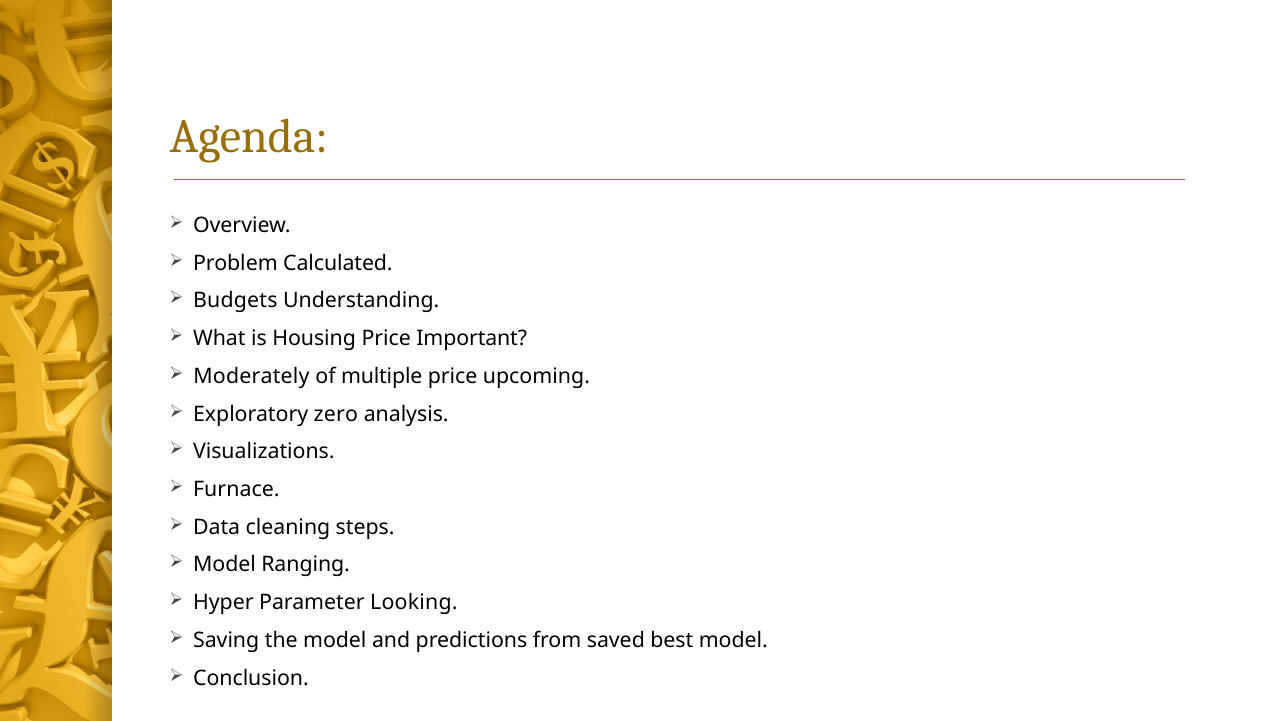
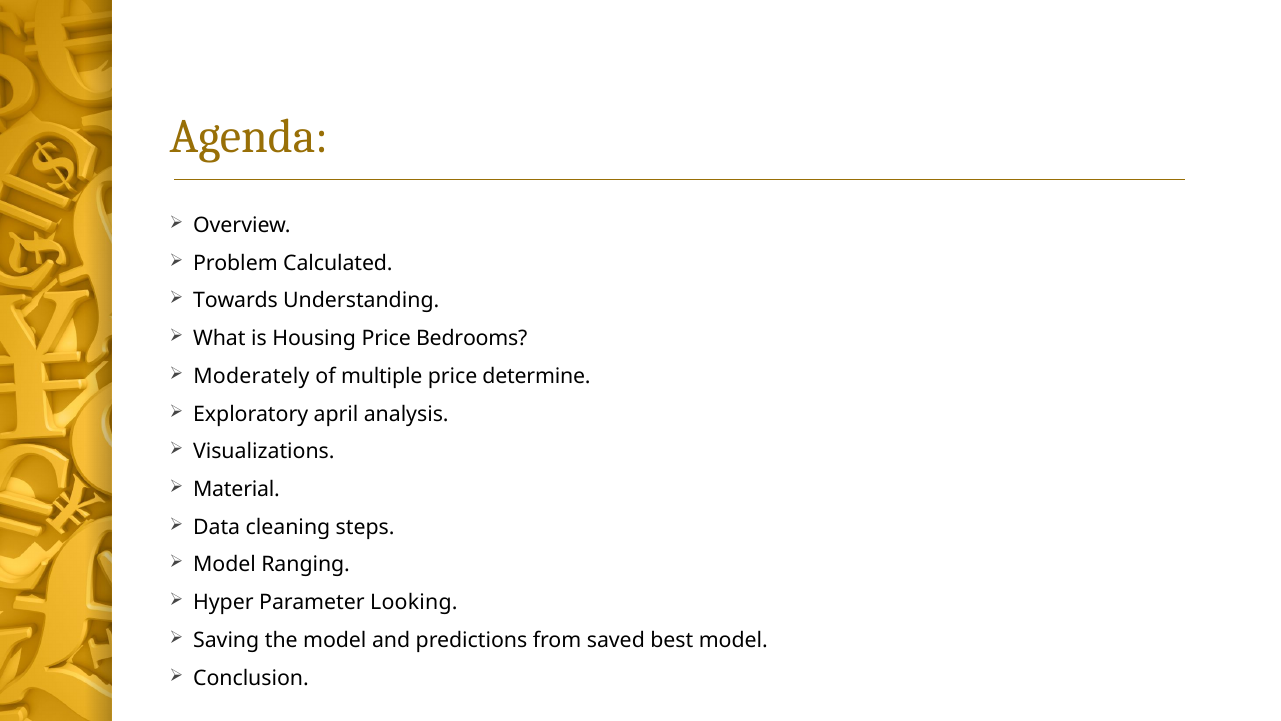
Budgets: Budgets -> Towards
Important: Important -> Bedrooms
upcoming: upcoming -> determine
zero: zero -> april
Furnace: Furnace -> Material
